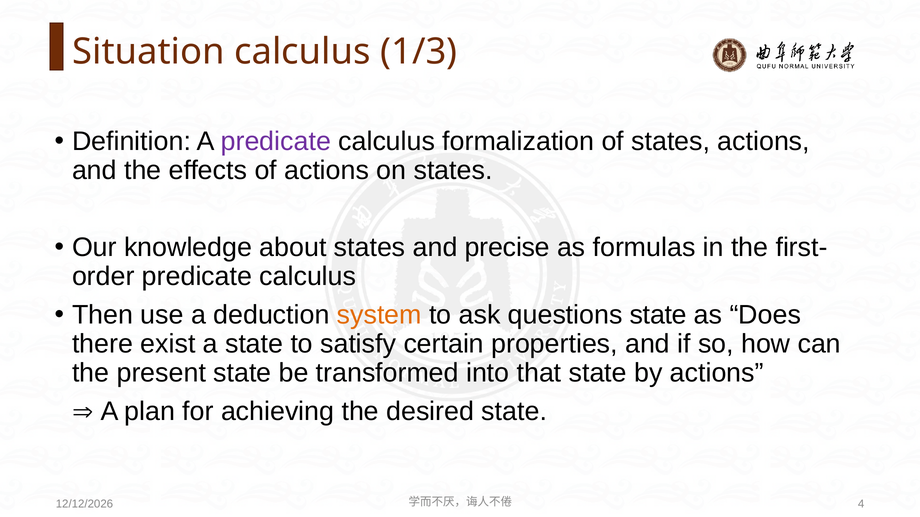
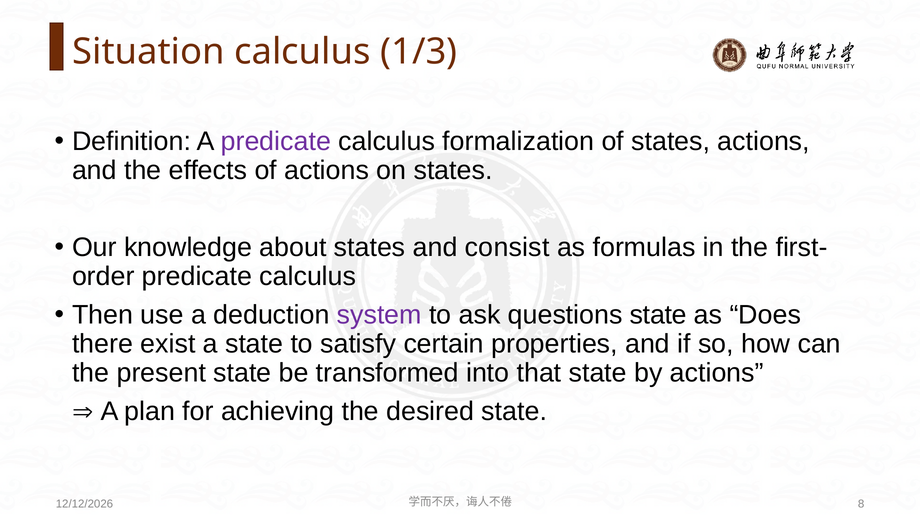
precise: precise -> consist
system colour: orange -> purple
4: 4 -> 8
